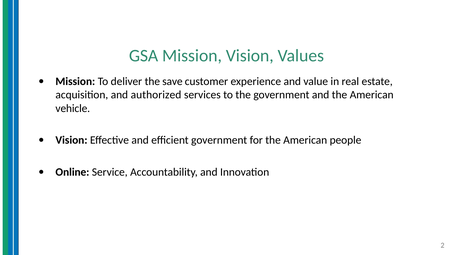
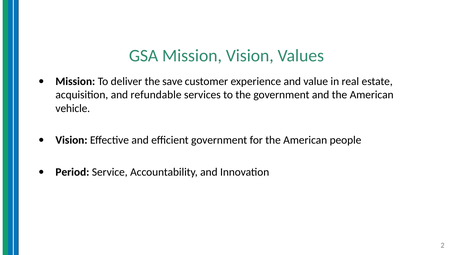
authorized: authorized -> refundable
Online: Online -> Period
